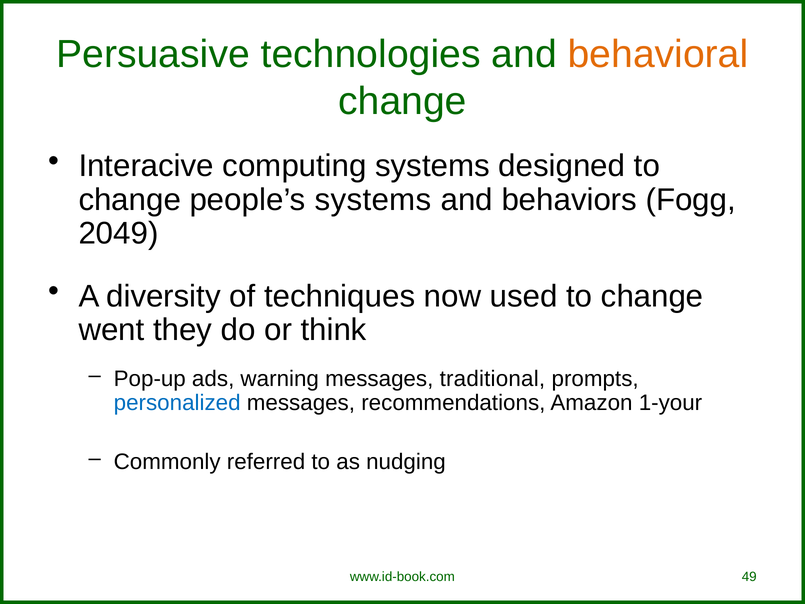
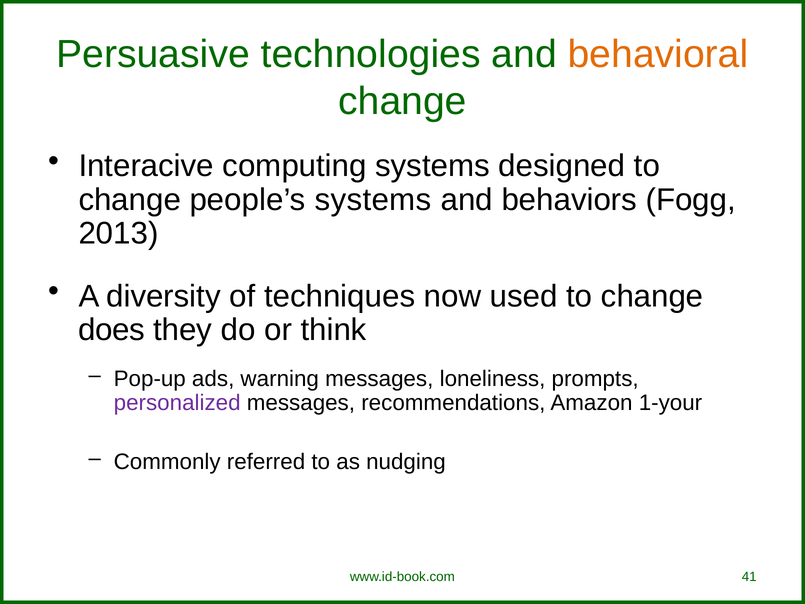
2049: 2049 -> 2013
went: went -> does
traditional: traditional -> loneliness
personalized colour: blue -> purple
49: 49 -> 41
